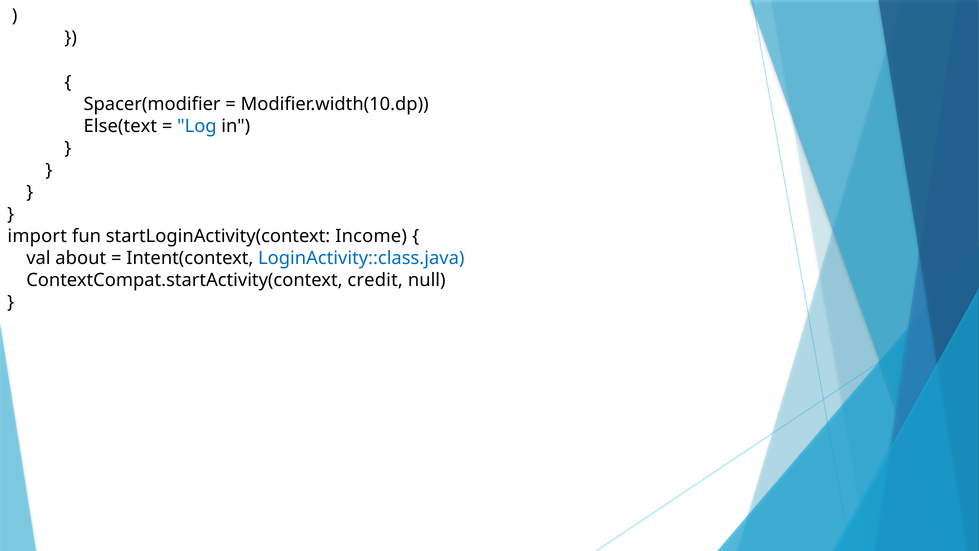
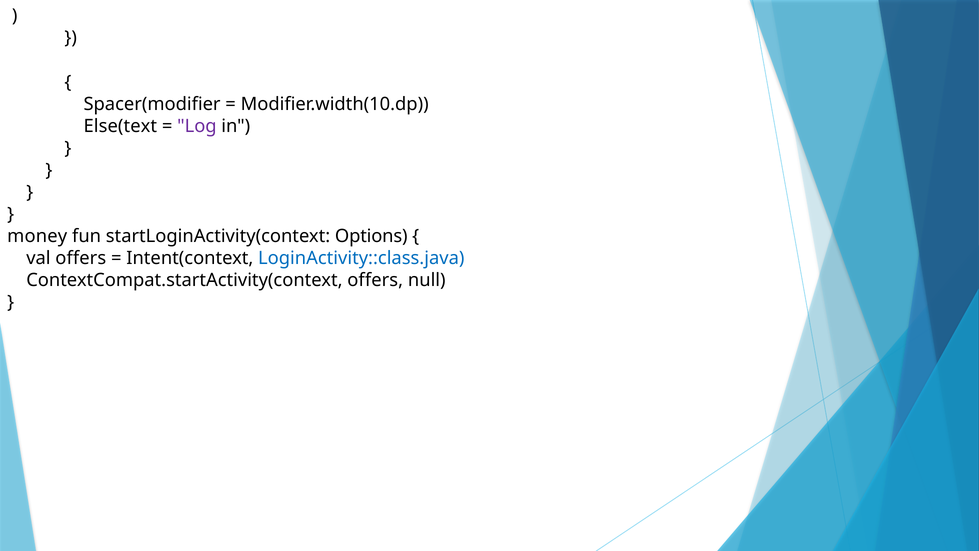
Log colour: blue -> purple
import: import -> money
Income: Income -> Options
val about: about -> offers
ContextCompat.startActivity(context credit: credit -> offers
